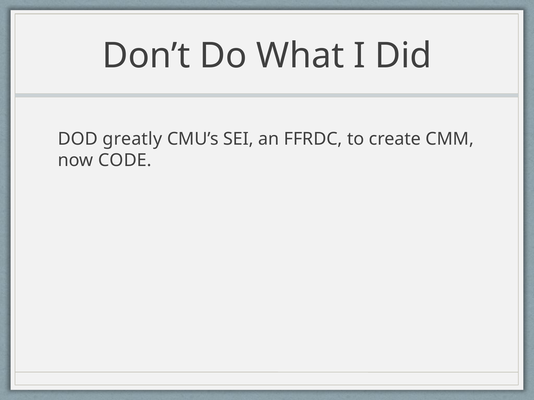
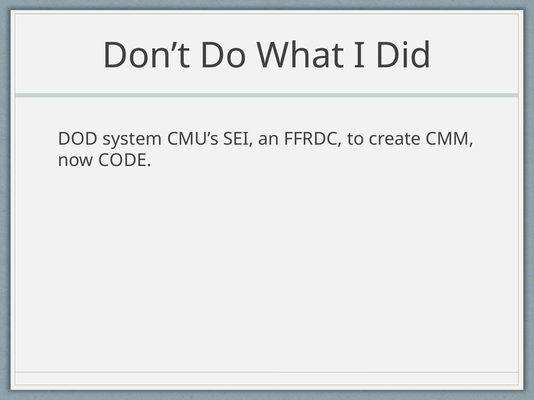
greatly: greatly -> system
